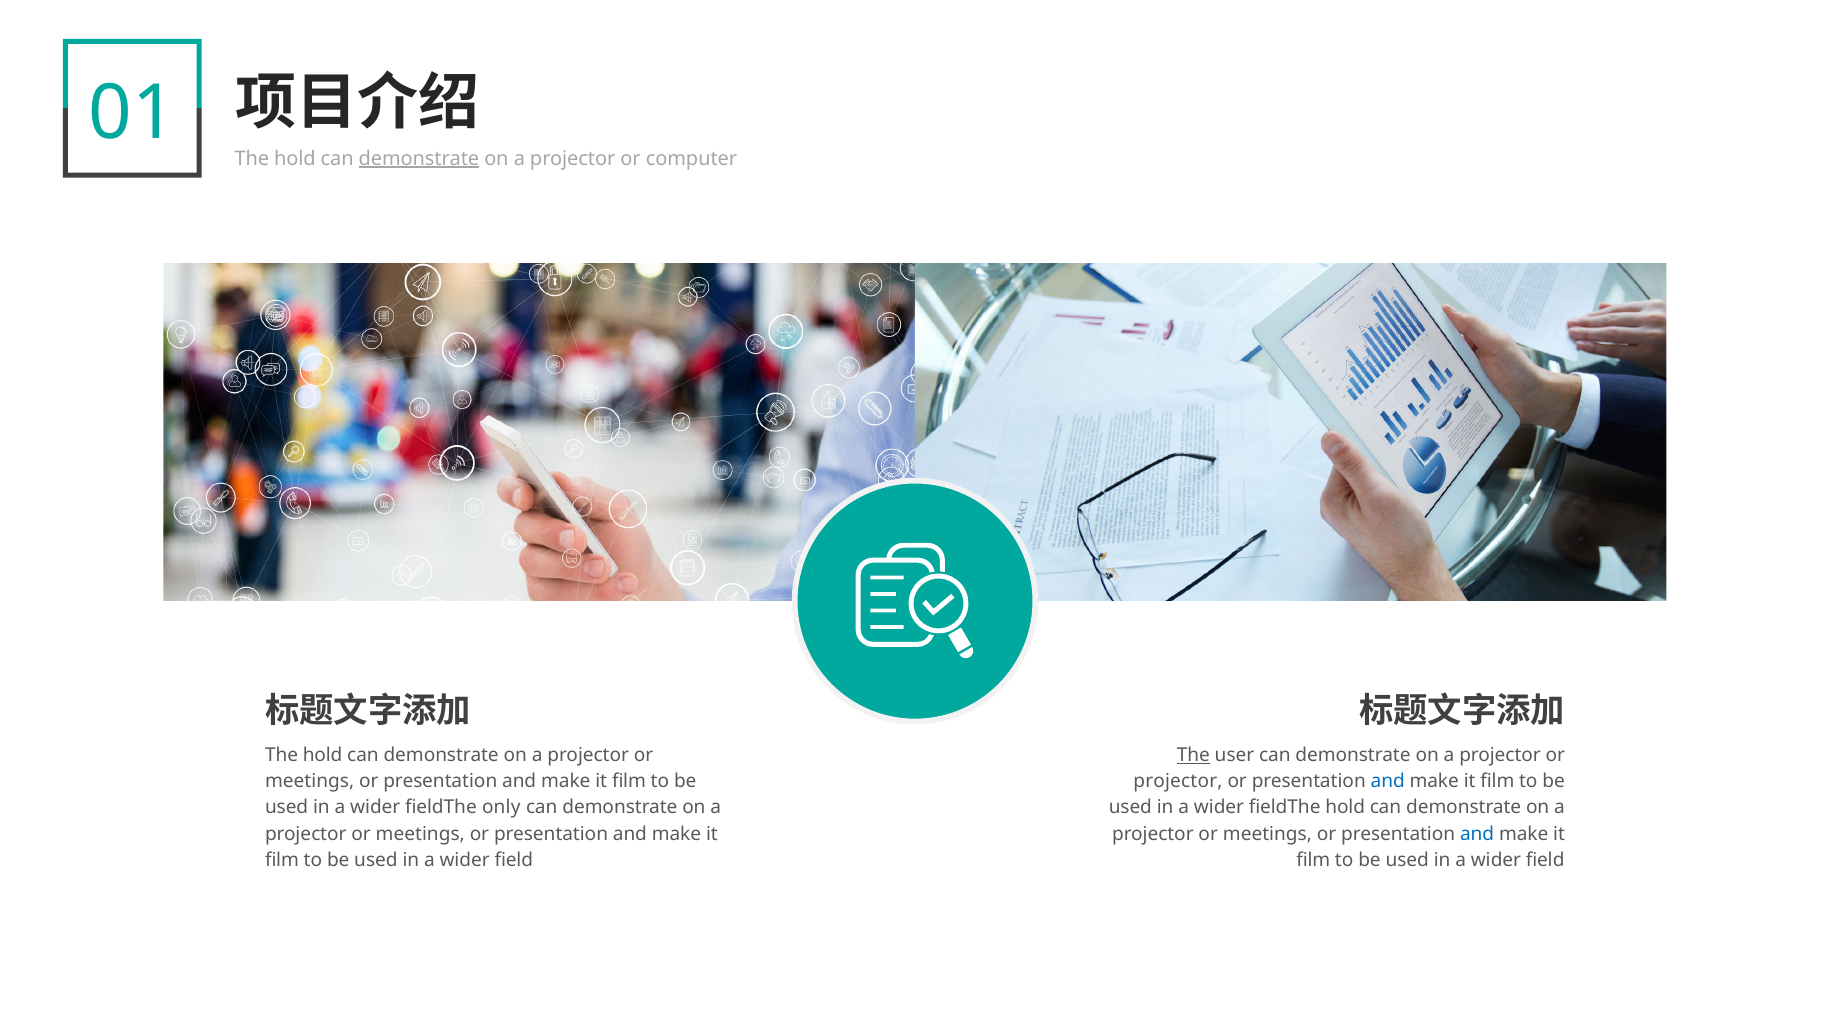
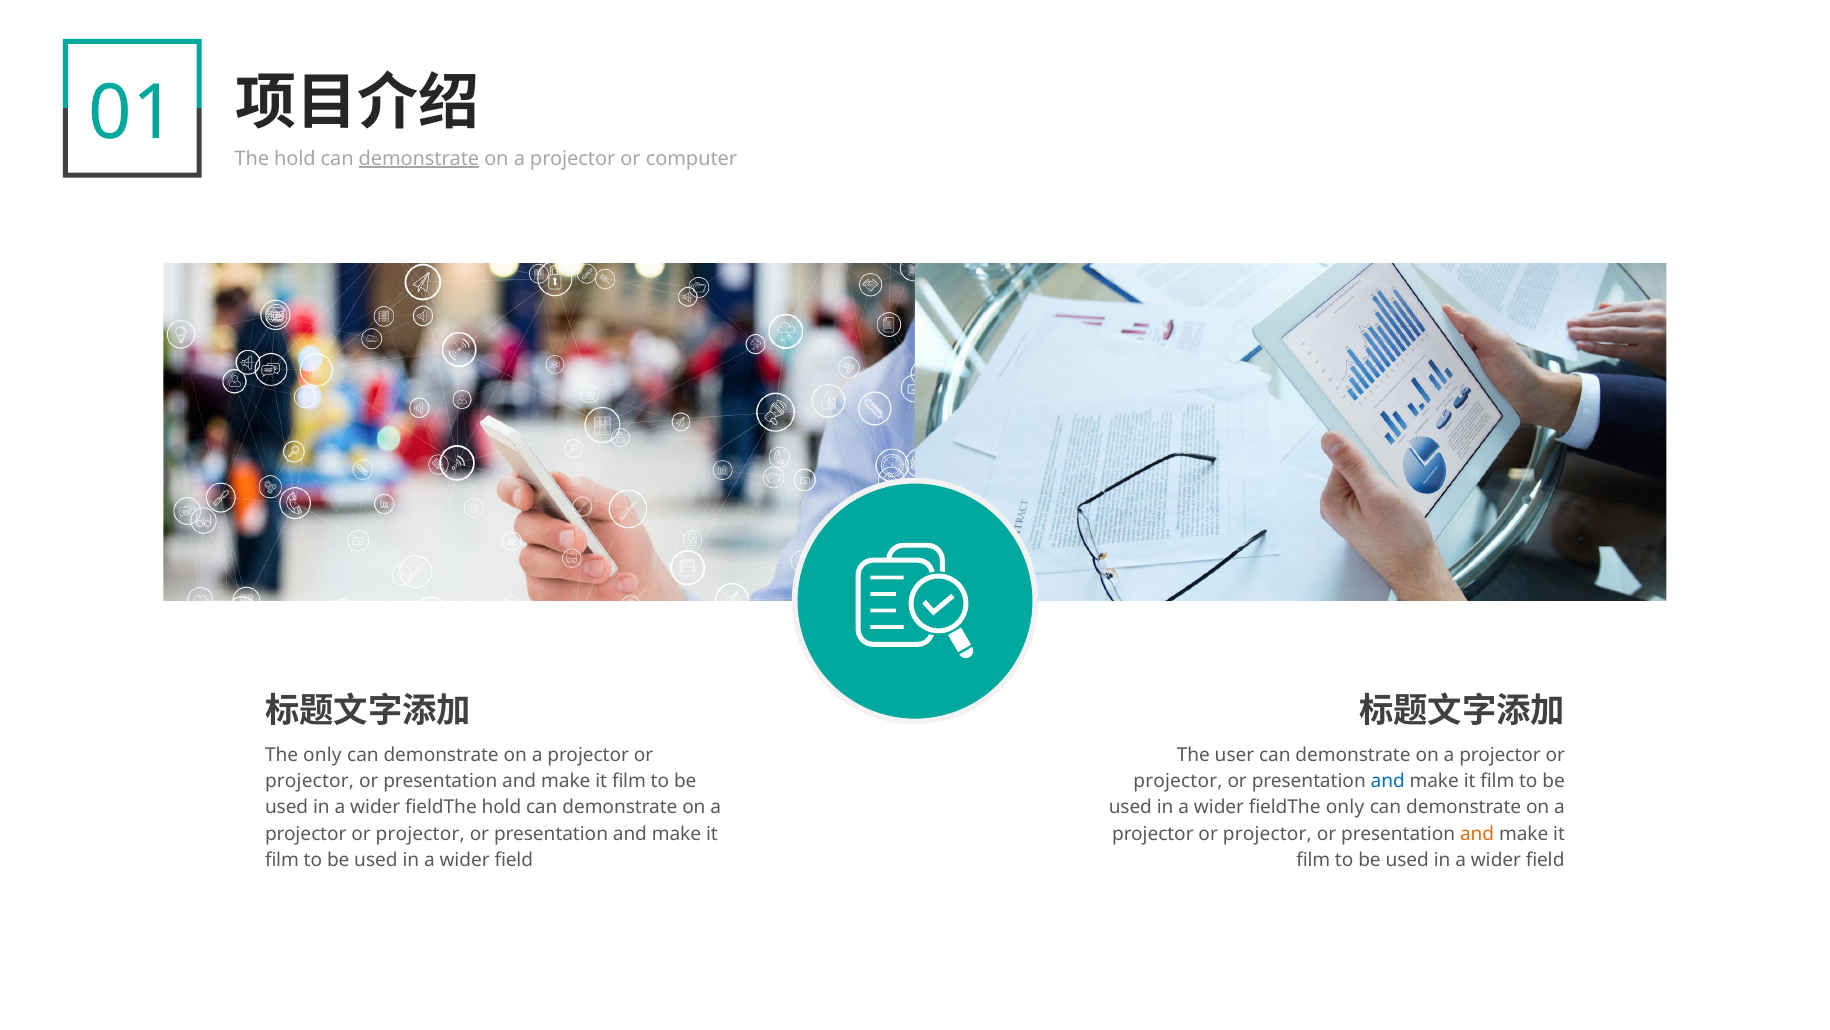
hold at (323, 755): hold -> only
The at (1193, 755) underline: present -> none
meetings at (310, 781): meetings -> projector
fieldThe only: only -> hold
fieldThe hold: hold -> only
meetings at (420, 833): meetings -> projector
meetings at (1267, 833): meetings -> projector
and at (1477, 833) colour: blue -> orange
